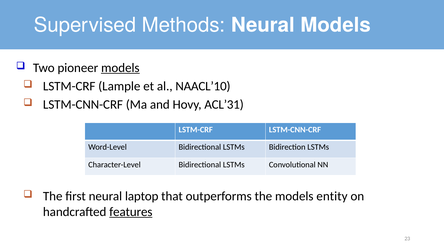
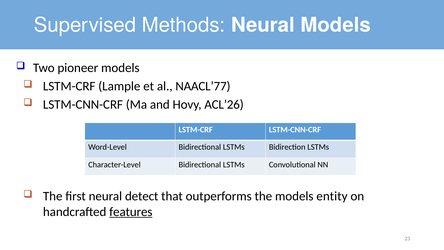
models at (120, 68) underline: present -> none
NAACL’10: NAACL’10 -> NAACL’77
ACL’31: ACL’31 -> ACL’26
laptop: laptop -> detect
